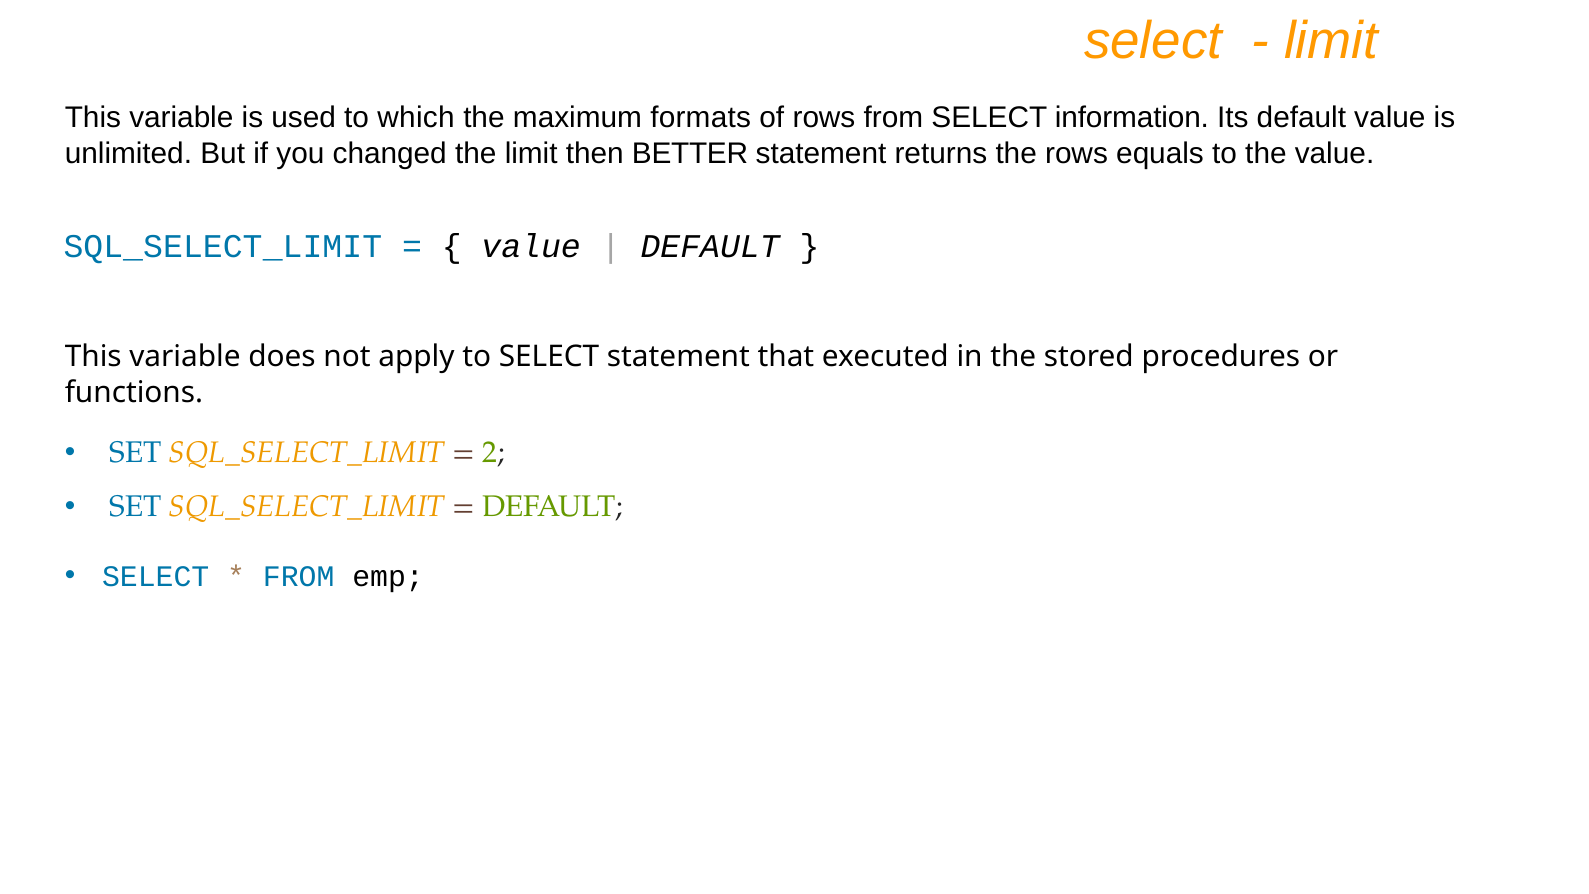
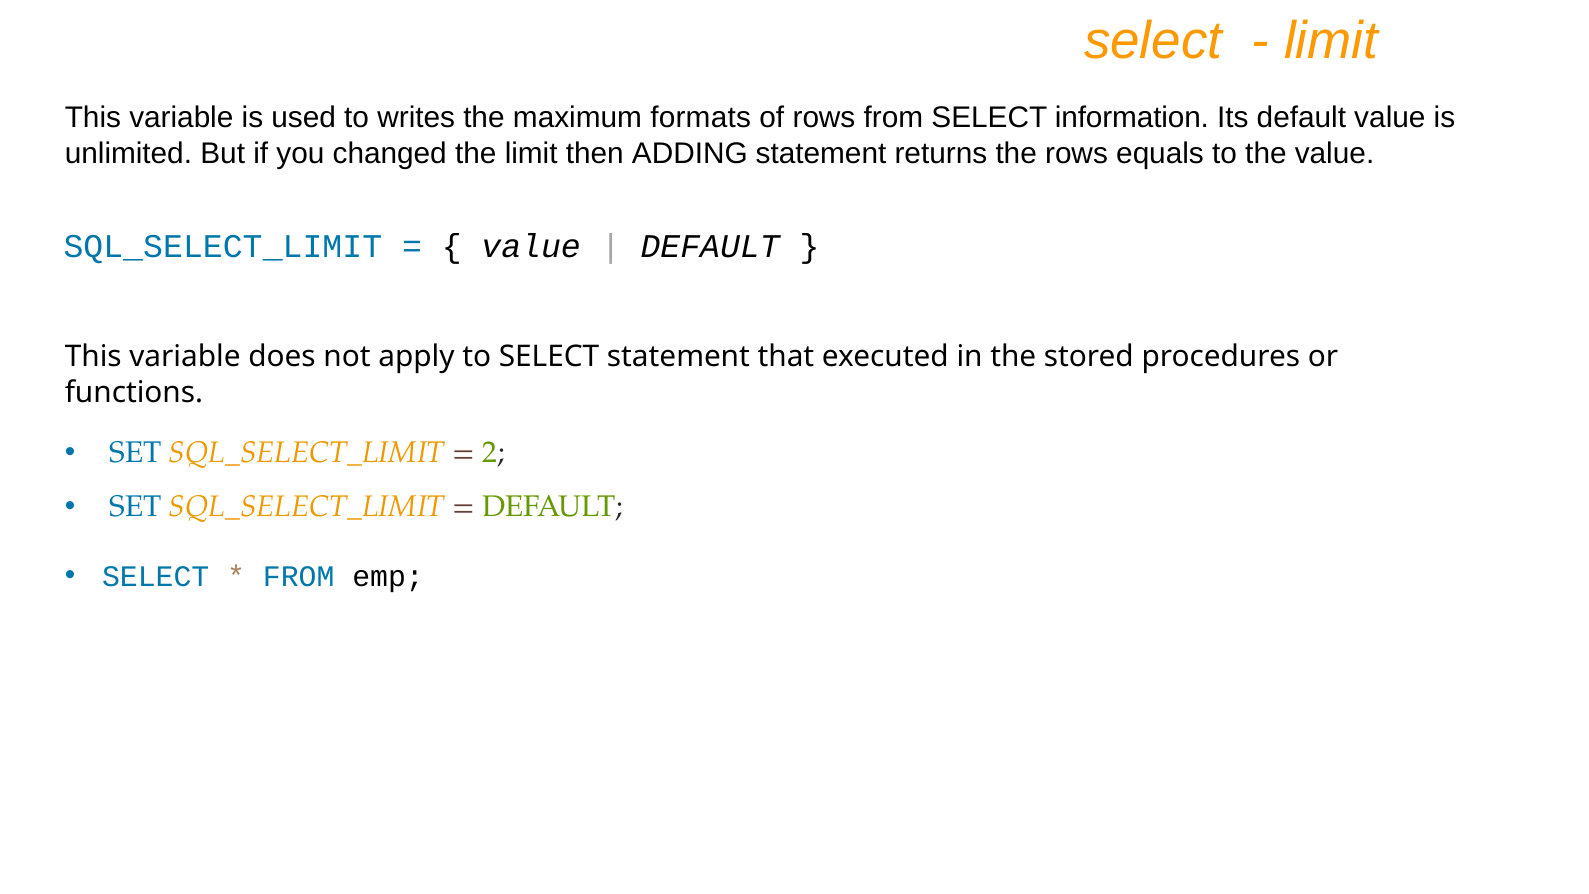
which: which -> writes
BETTER: BETTER -> ADDING
